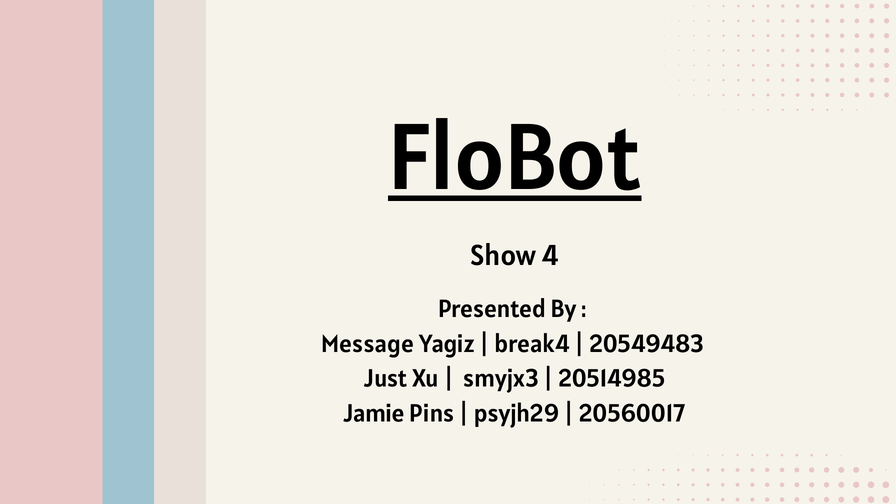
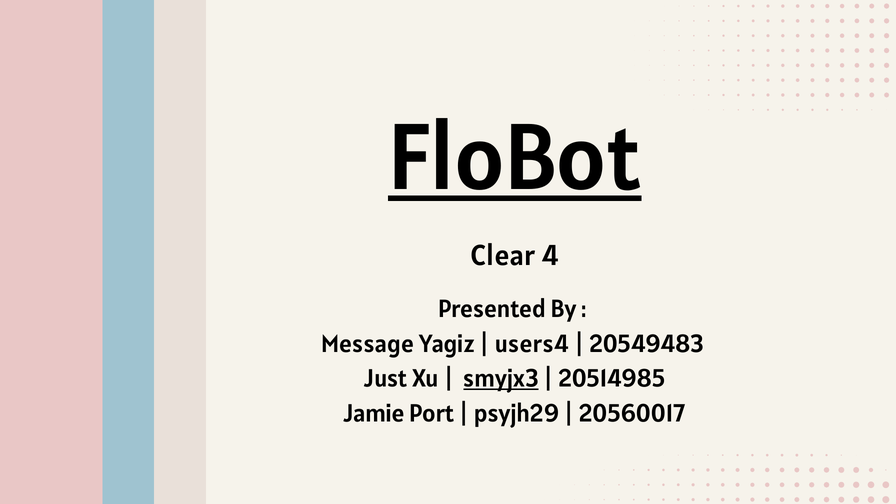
Show: Show -> Clear
break4: break4 -> users4
smyjx3 underline: none -> present
Pins: Pins -> Port
